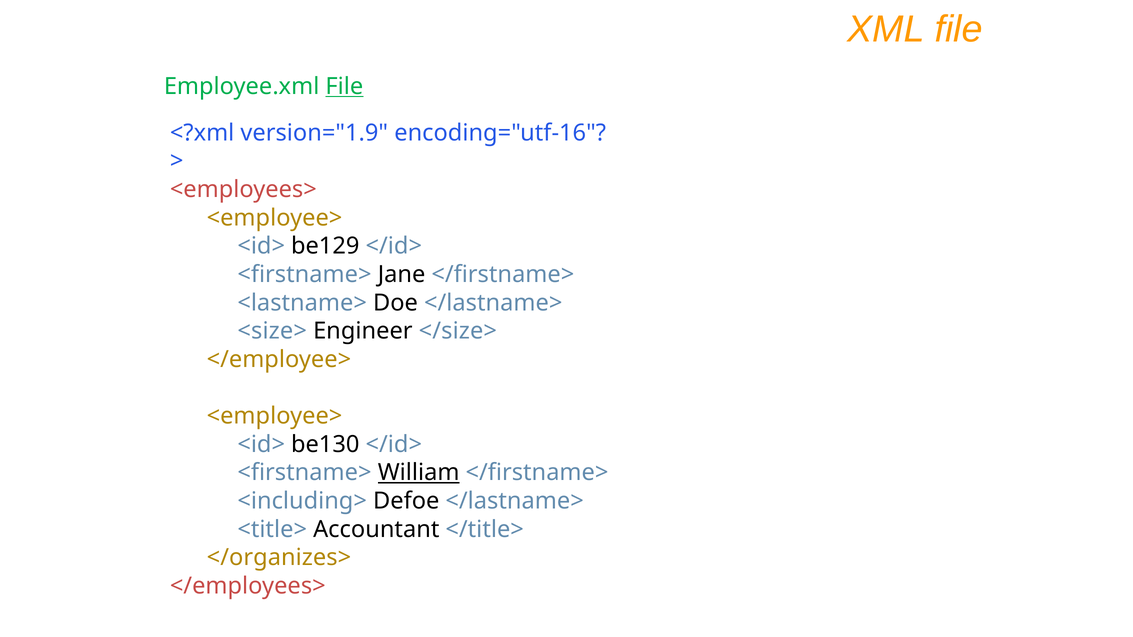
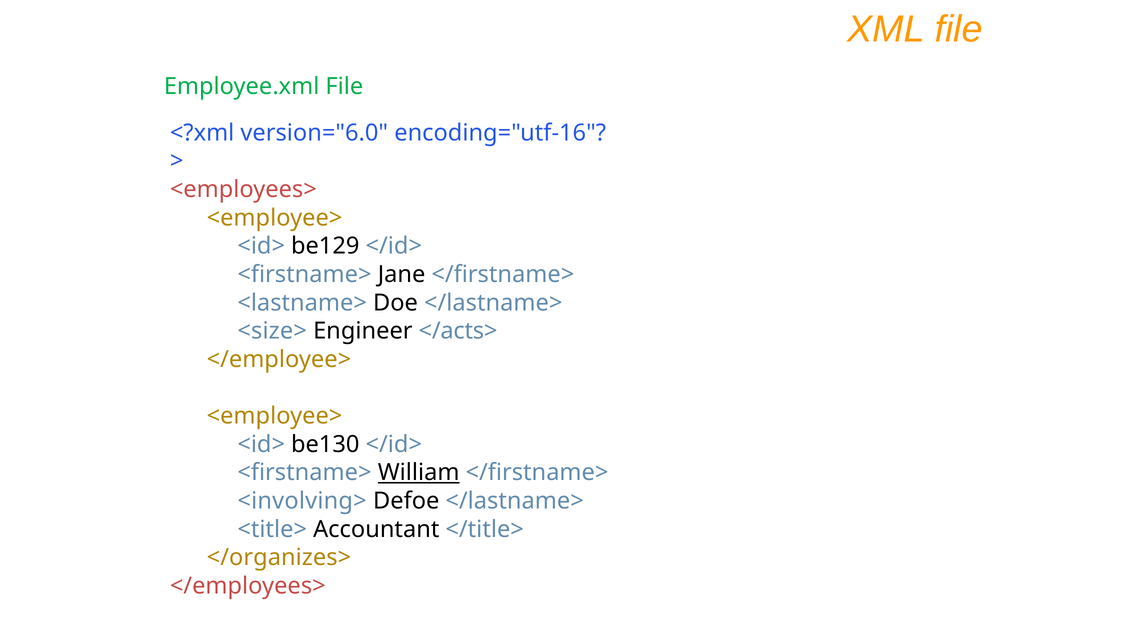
File at (344, 86) underline: present -> none
version="1.9: version="1.9 -> version="6.0
</size>: </size> -> </acts>
<including>: <including> -> <involving>
